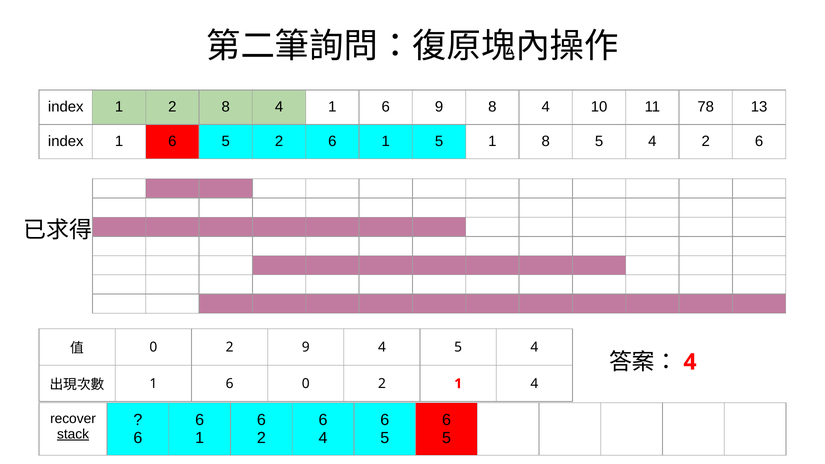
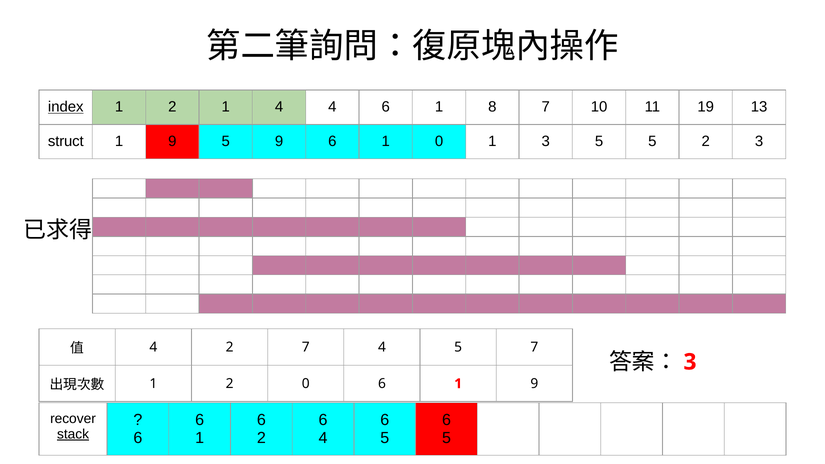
index at (66, 107) underline: none -> present
2 8: 8 -> 1
4 1: 1 -> 4
9 at (439, 107): 9 -> 1
4 at (546, 107): 4 -> 7
78: 78 -> 19
index at (66, 141): index -> struct
6 at (172, 141): 6 -> 9
5 2: 2 -> 9
1 5: 5 -> 0
1 8: 8 -> 3
4 at (652, 141): 4 -> 5
6 at (759, 141): 6 -> 3
0 at (153, 347): 0 -> 4
2 9: 9 -> 7
4 5 4: 4 -> 7
4 at (690, 362): 4 -> 3
6 at (230, 384): 6 -> 2
2 at (382, 384): 2 -> 6
4 at (534, 384): 4 -> 9
